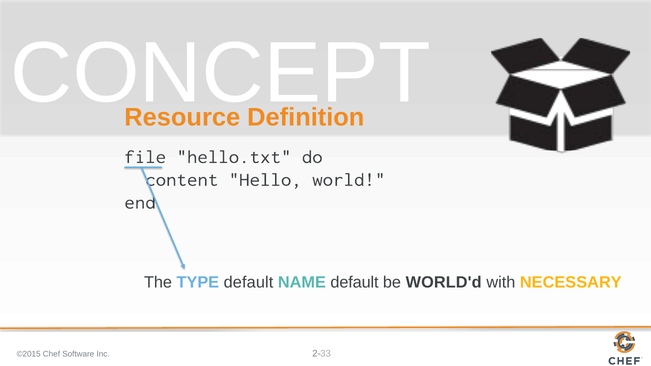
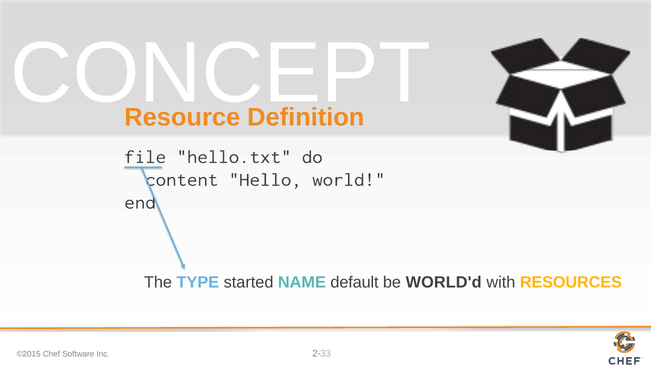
TYPE default: default -> started
NECESSARY: NECESSARY -> RESOURCES
